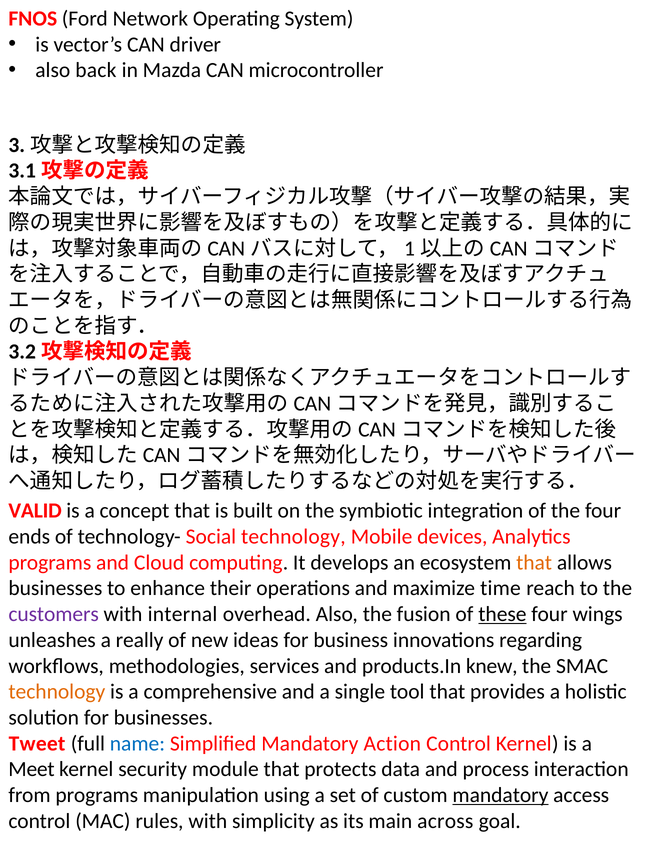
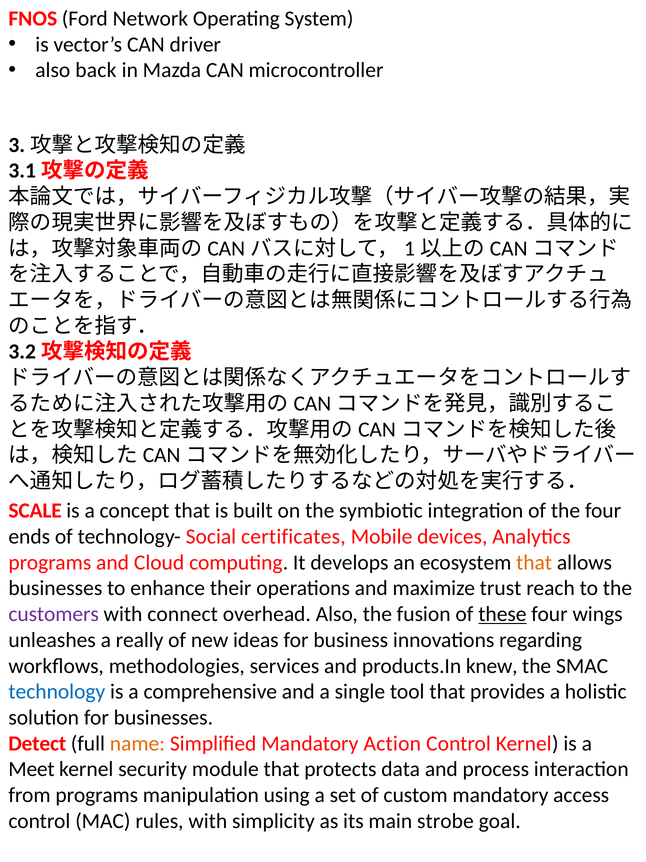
VALID: VALID -> SCALE
Social technology: technology -> certificates
time: time -> trust
internal: internal -> connect
technology at (57, 691) colour: orange -> blue
Tweet: Tweet -> Detect
name colour: blue -> orange
mandatory at (500, 795) underline: present -> none
across: across -> strobe
